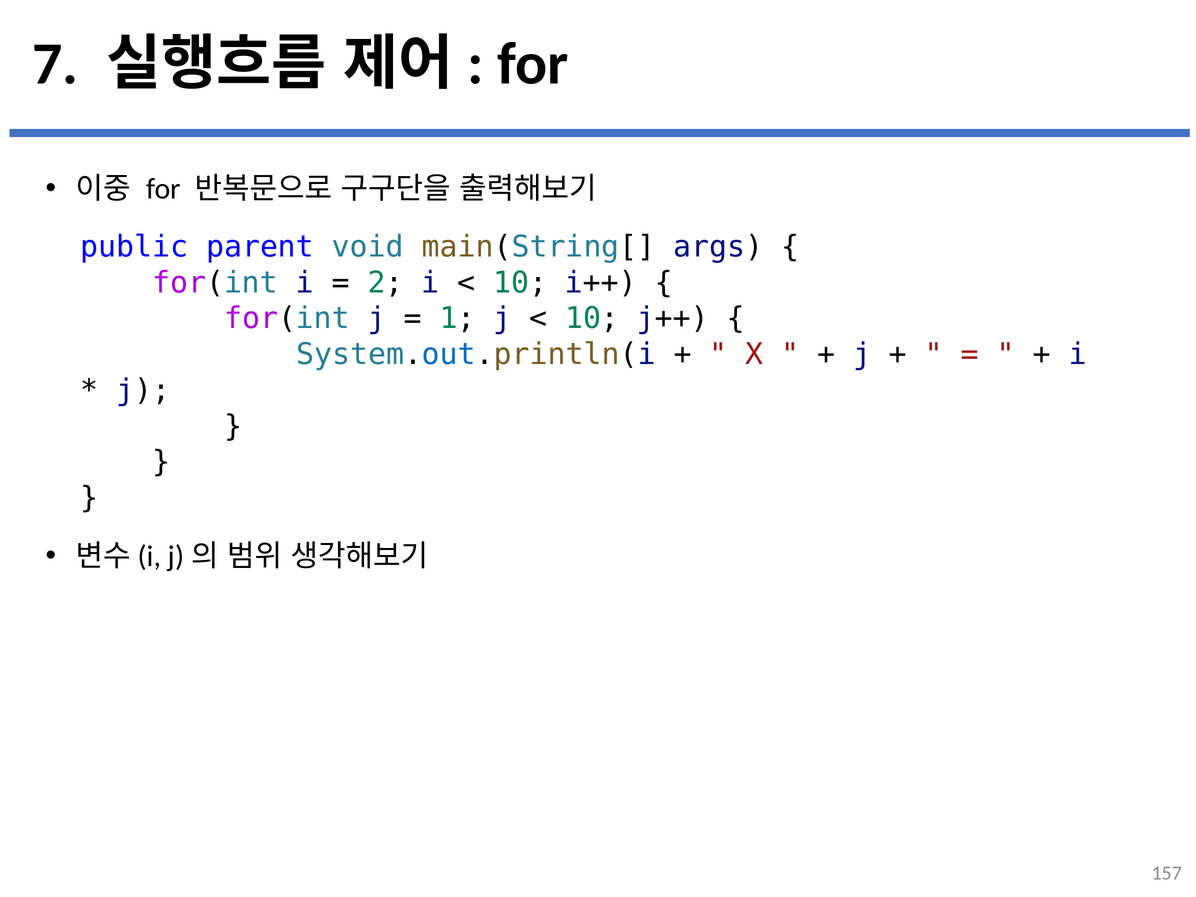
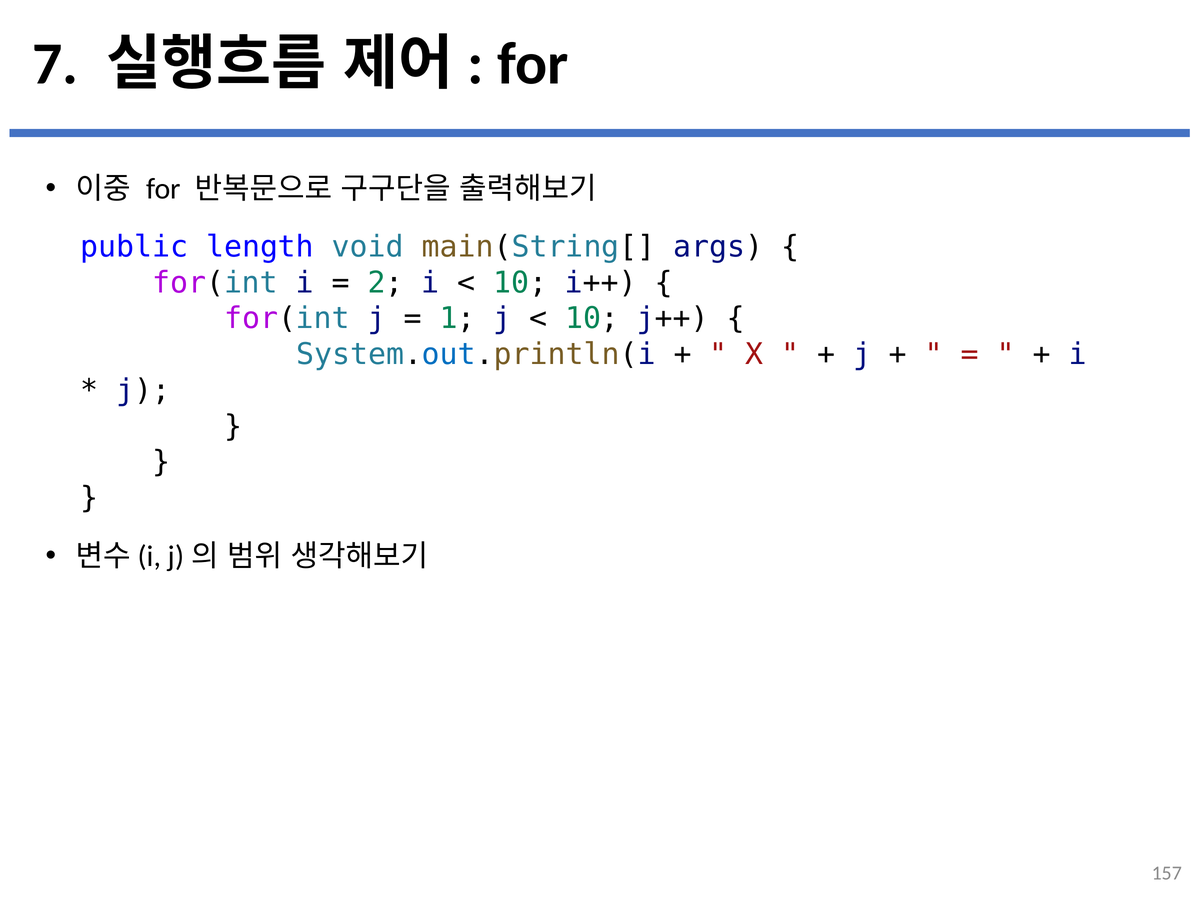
parent: parent -> length
